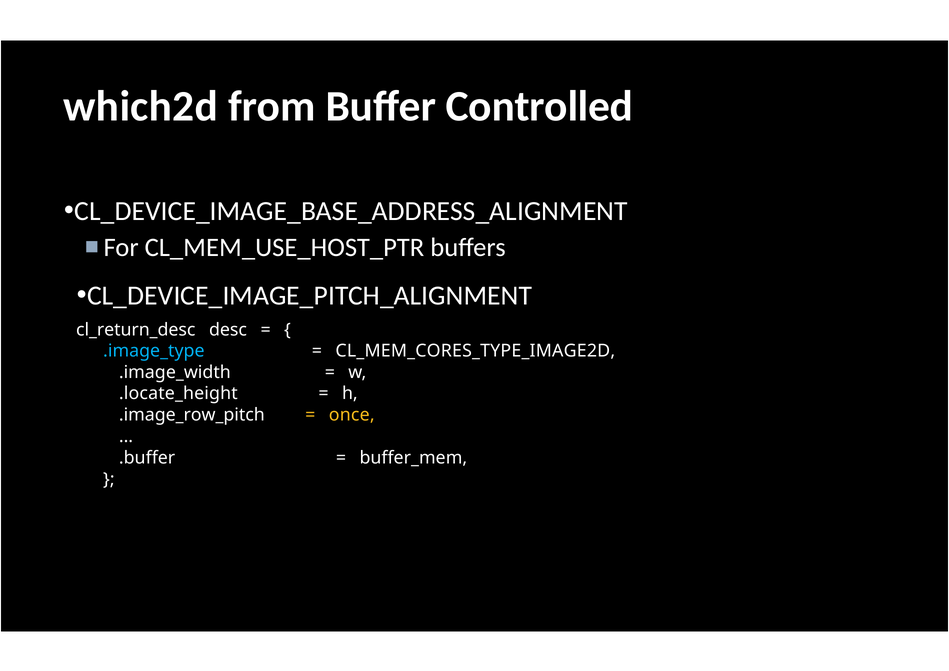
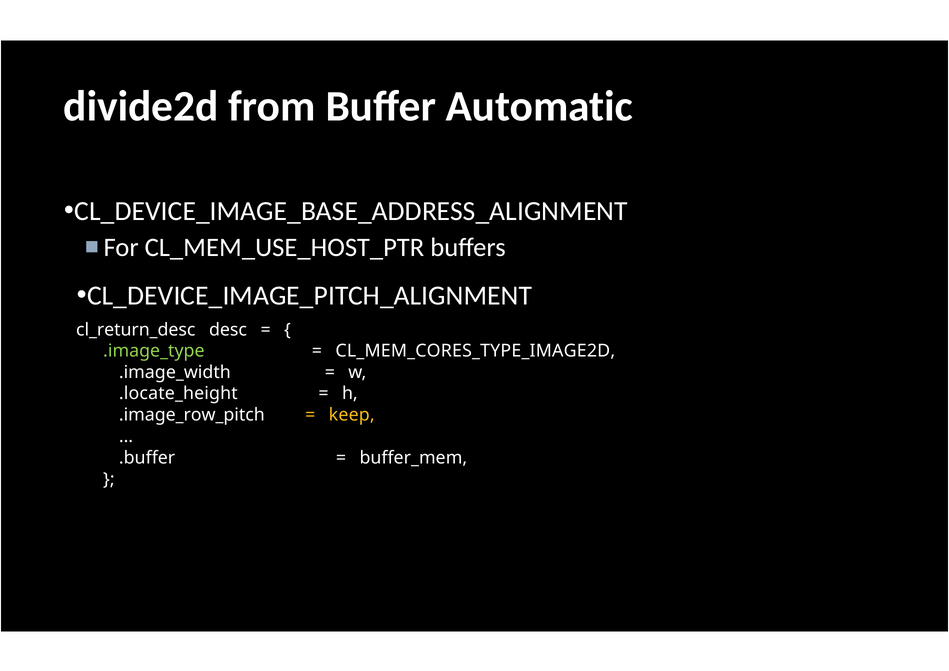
which2d: which2d -> divide2d
Controlled: Controlled -> Automatic
.image_type colour: light blue -> light green
once: once -> keep
